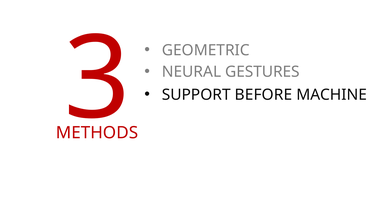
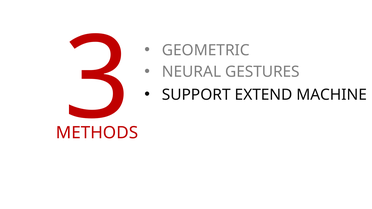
BEFORE: BEFORE -> EXTEND
